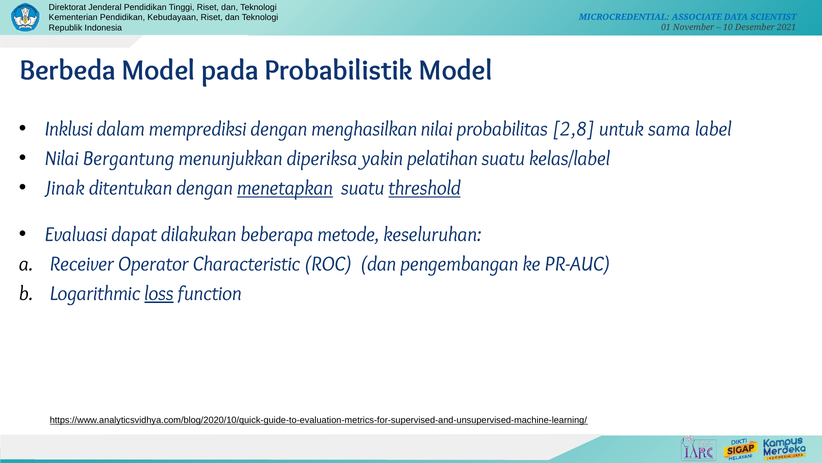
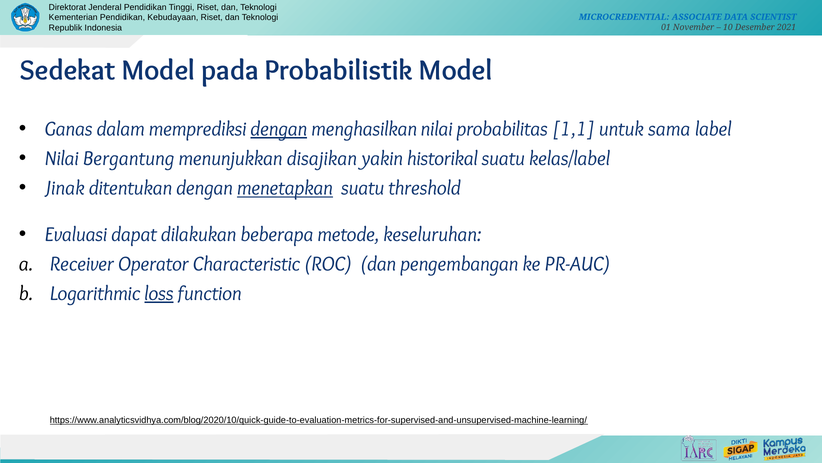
Berbeda: Berbeda -> Sedekat
Inklusi: Inklusi -> Ganas
dengan at (279, 129) underline: none -> present
2,8: 2,8 -> 1,1
diperiksa: diperiksa -> disajikan
pelatihan: pelatihan -> historikal
threshold underline: present -> none
